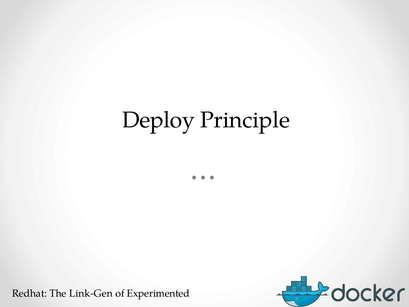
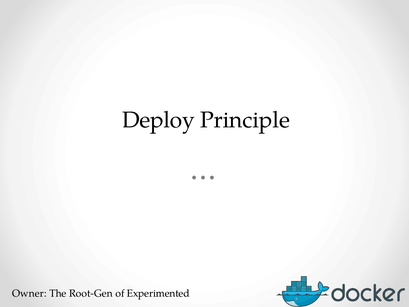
Redhat: Redhat -> Owner
Link-Gen: Link-Gen -> Root-Gen
